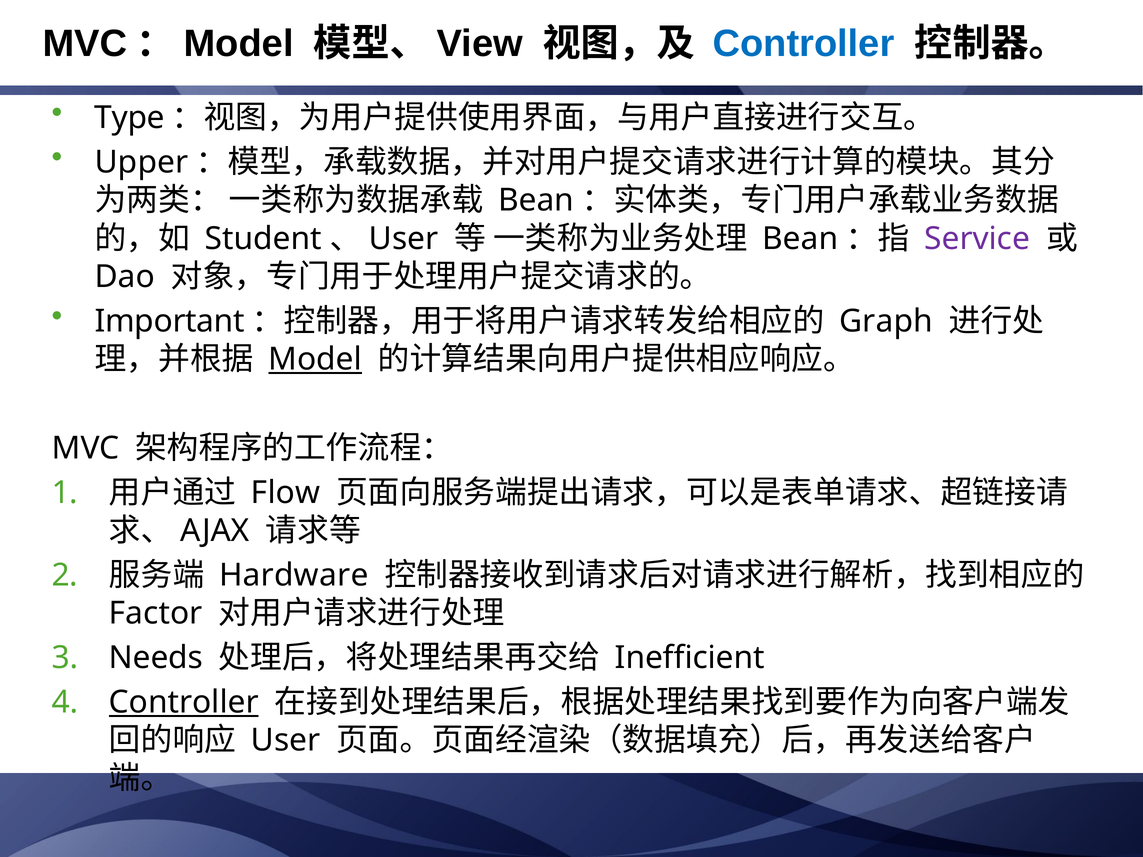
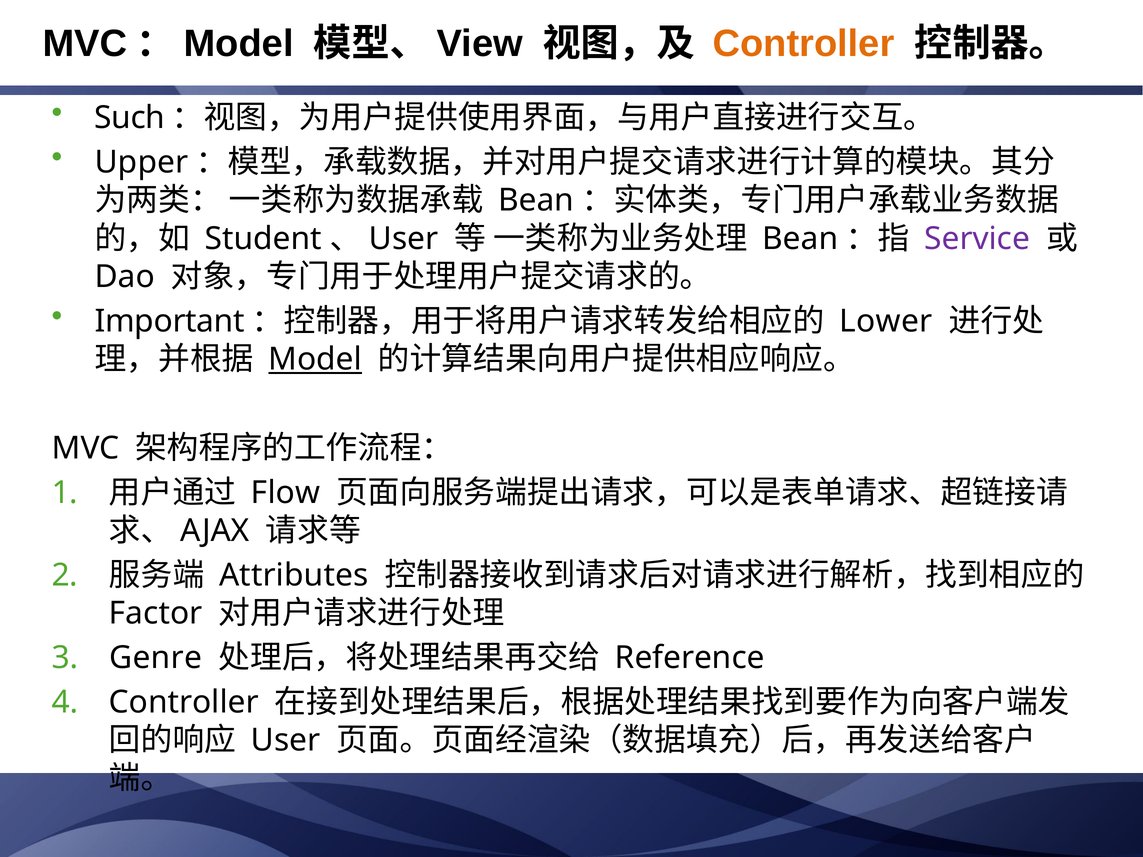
Controller at (804, 44) colour: blue -> orange
Type: Type -> Such
Graph: Graph -> Lower
Hardware: Hardware -> Attributes
Needs: Needs -> Genre
Inefficient: Inefficient -> Reference
Controller at (184, 702) underline: present -> none
